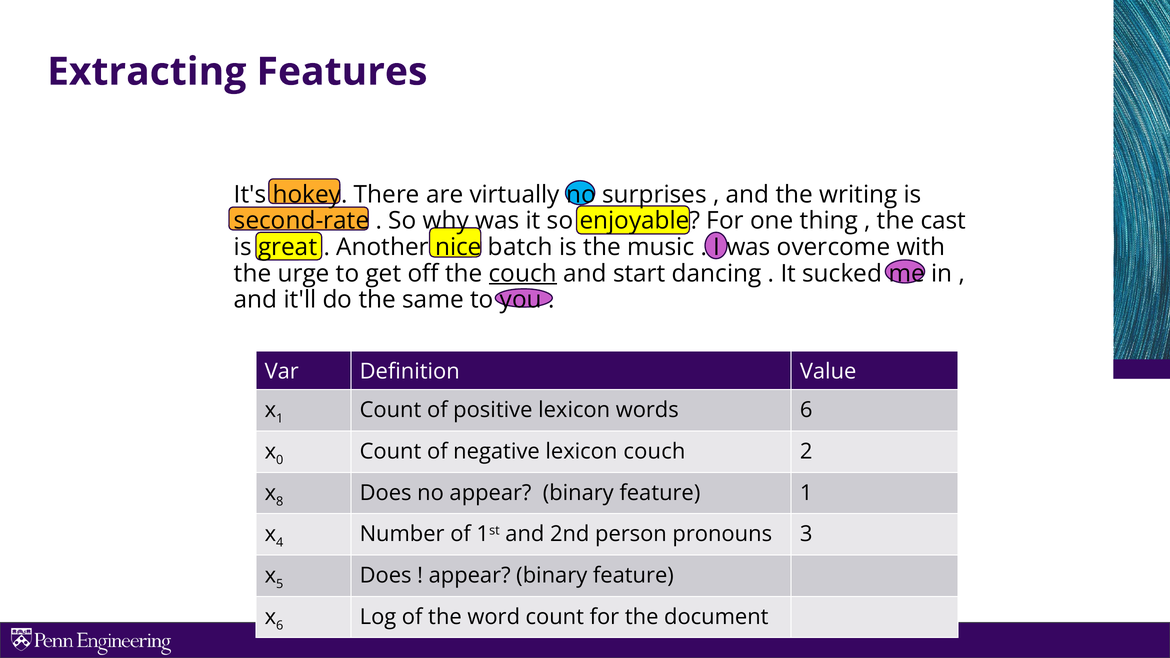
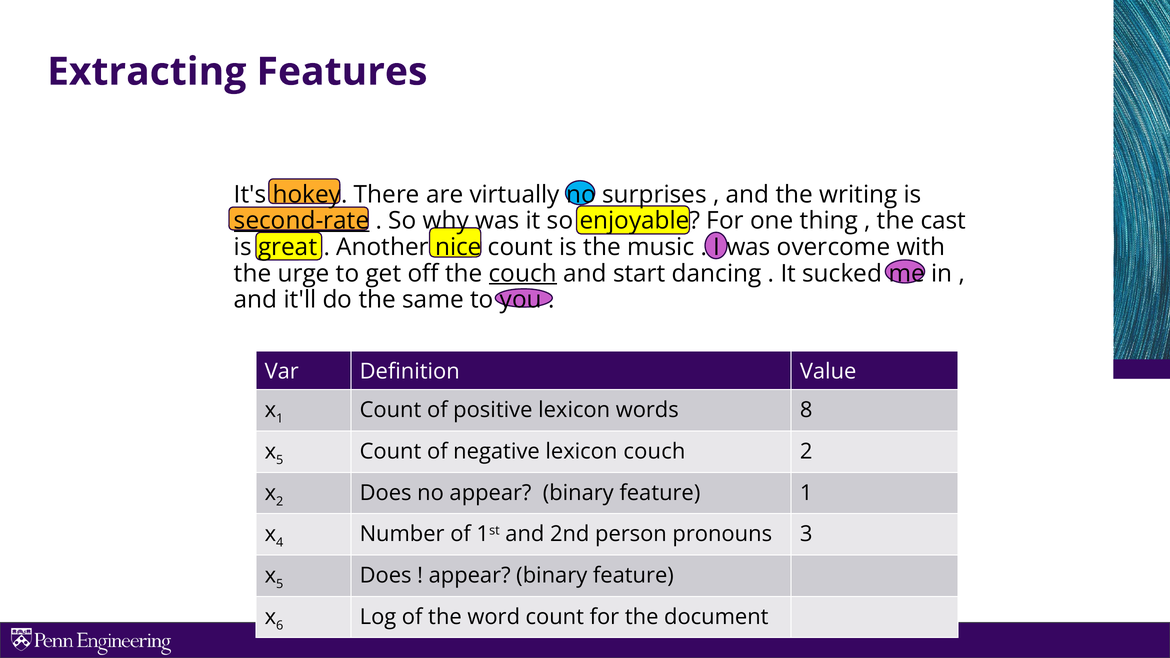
second-rate underline: none -> present
nice batch: batch -> count
words 6: 6 -> 8
0 at (280, 460): 0 -> 5
8 at (280, 501): 8 -> 2
